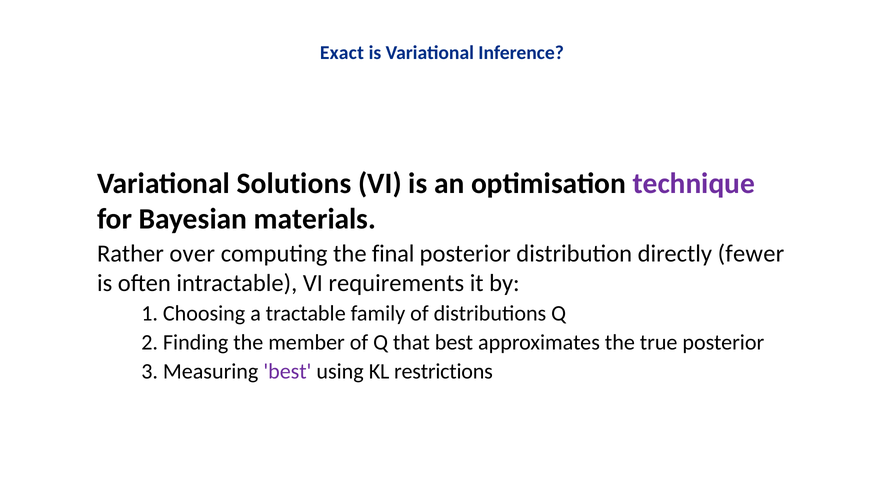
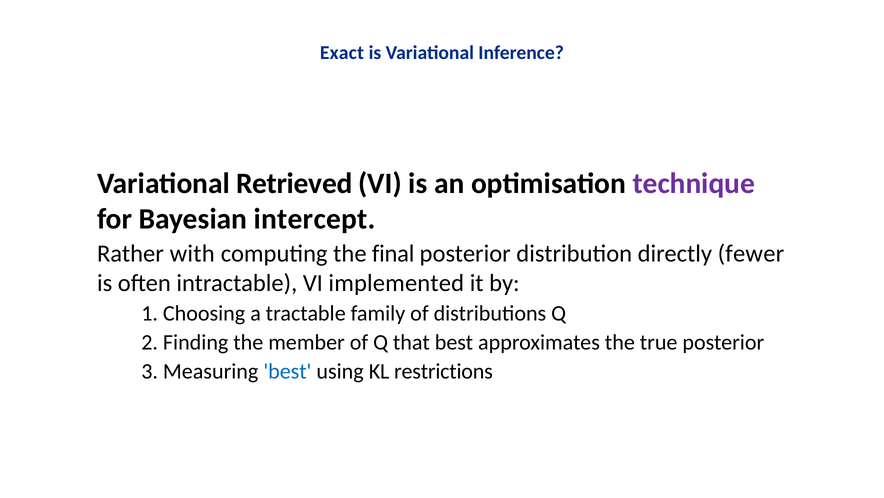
Solutions: Solutions -> Retrieved
materials: materials -> intercept
over: over -> with
requirements: requirements -> implemented
best at (287, 371) colour: purple -> blue
